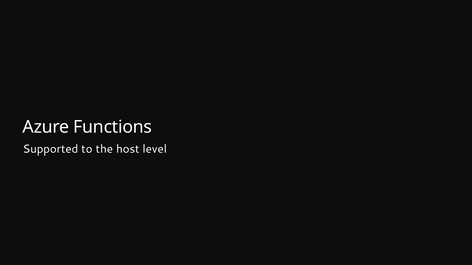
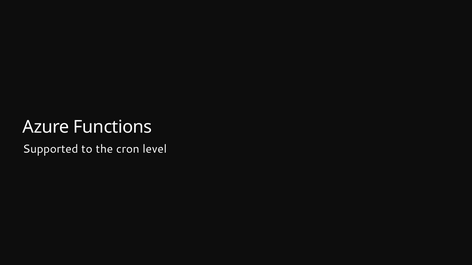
host: host -> cron
